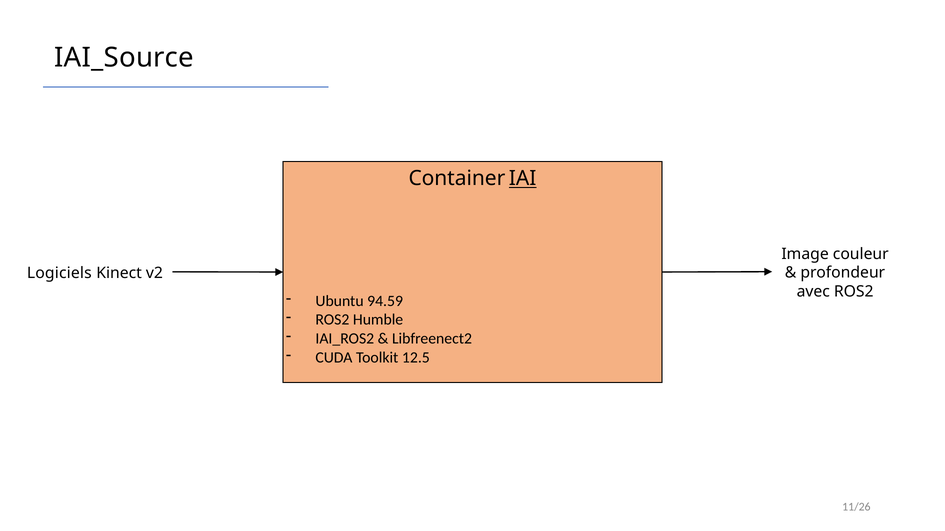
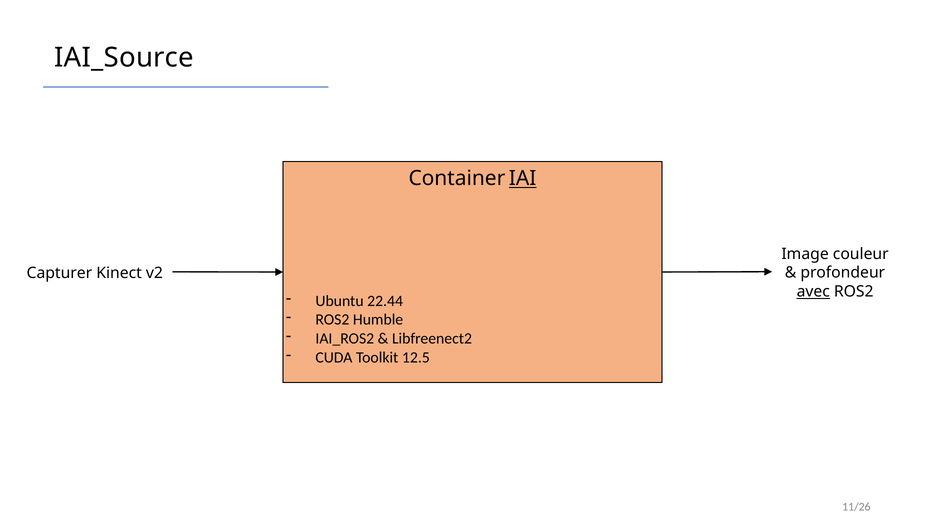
Logiciels: Logiciels -> Capturer
avec underline: none -> present
94.59: 94.59 -> 22.44
